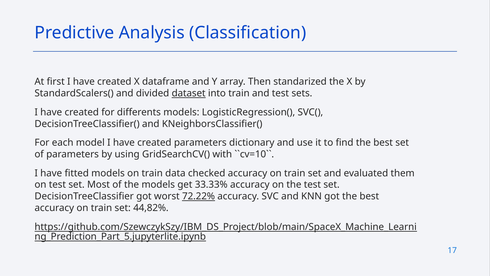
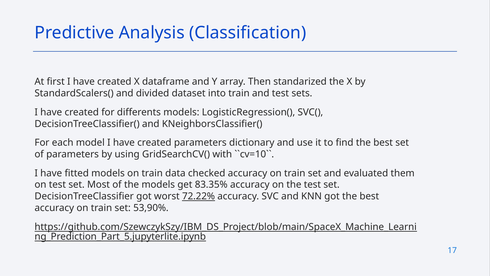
dataset underline: present -> none
33.33%: 33.33% -> 83.35%
44,82%: 44,82% -> 53,90%
